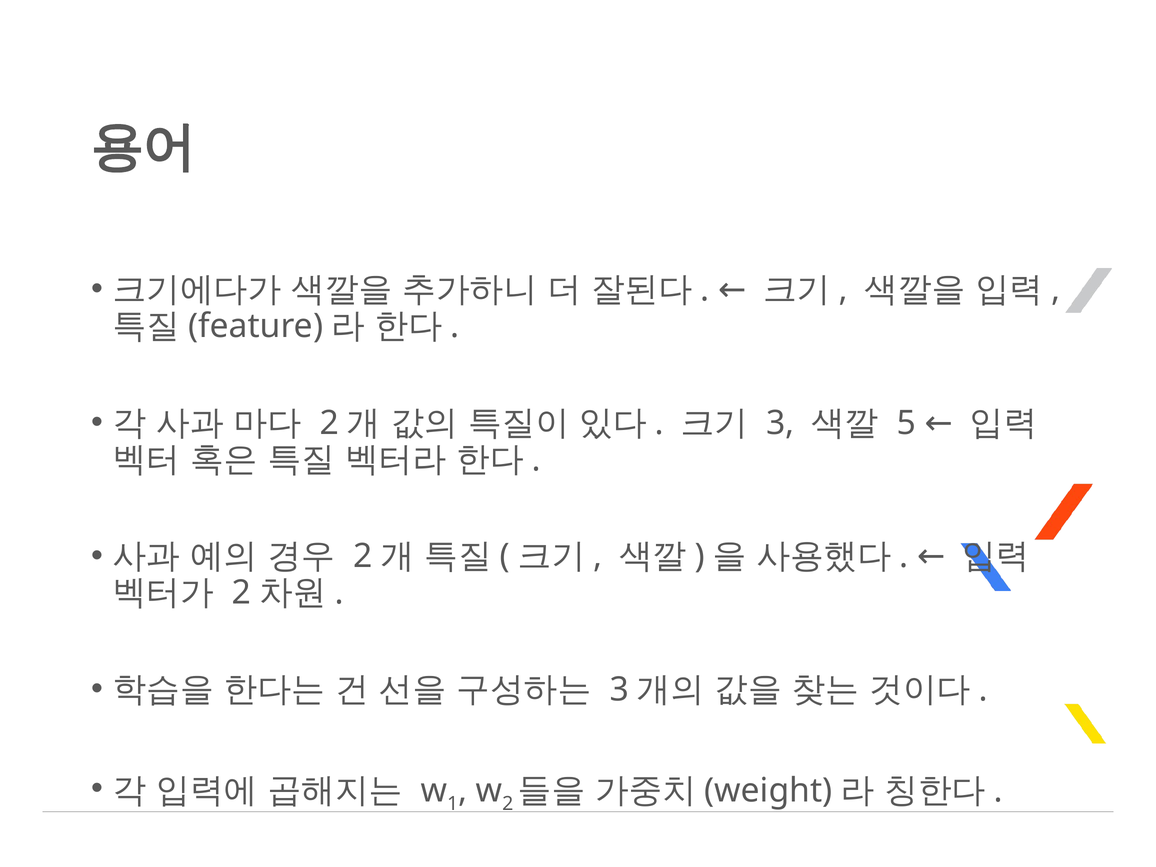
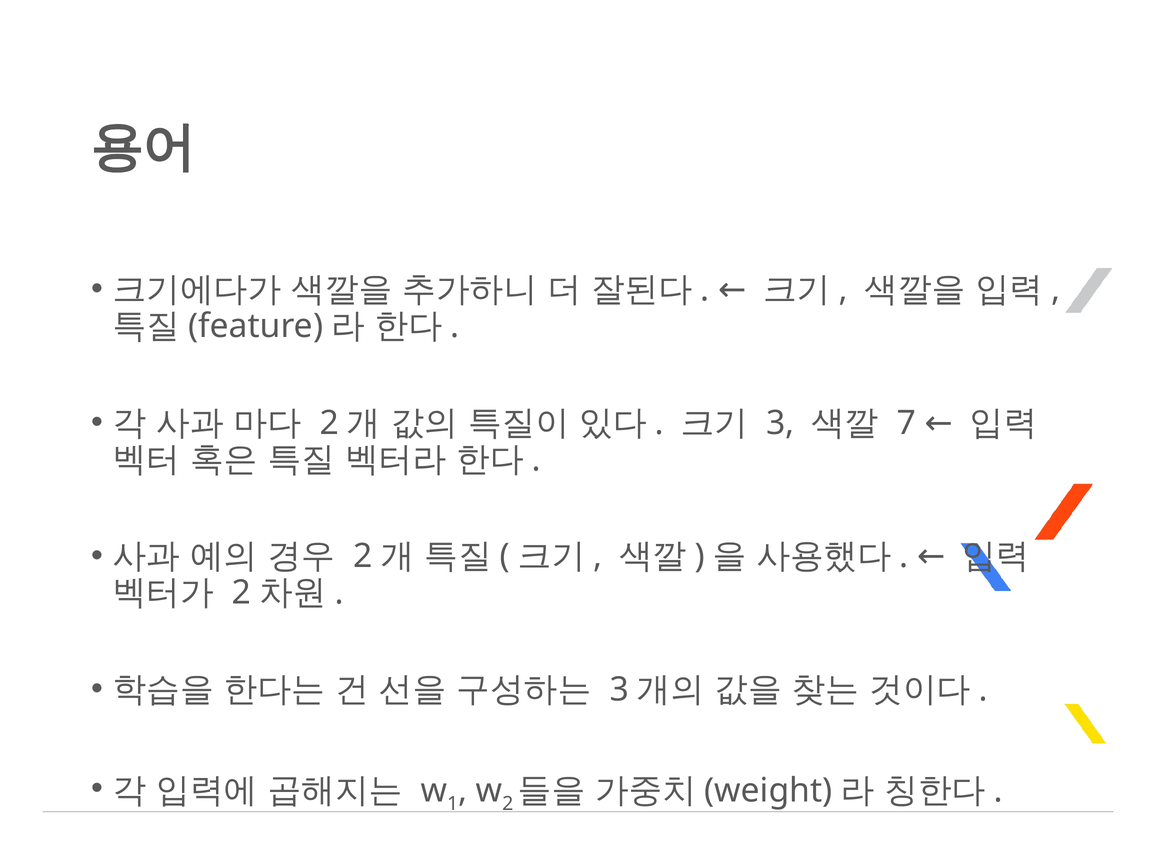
5: 5 -> 7
